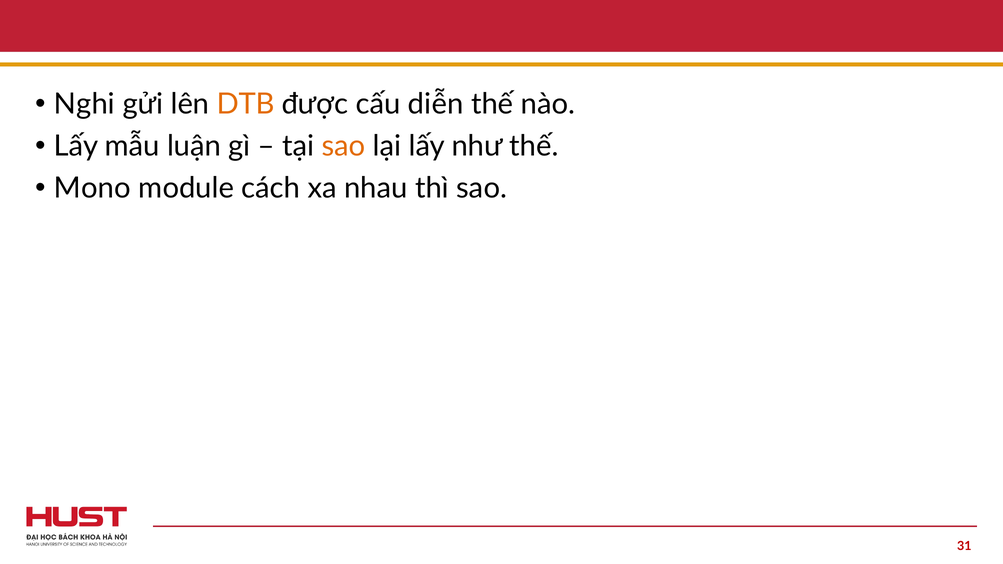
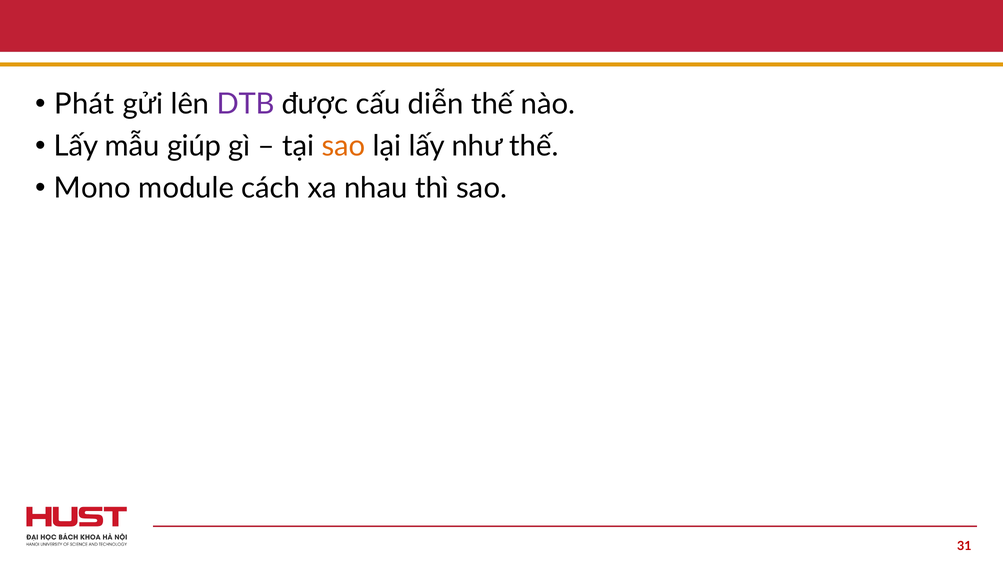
Nghi: Nghi -> Phát
DTB colour: orange -> purple
luận: luận -> giúp
